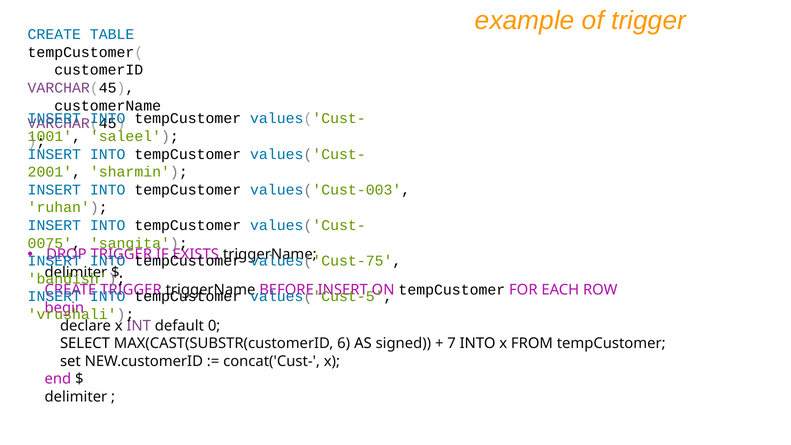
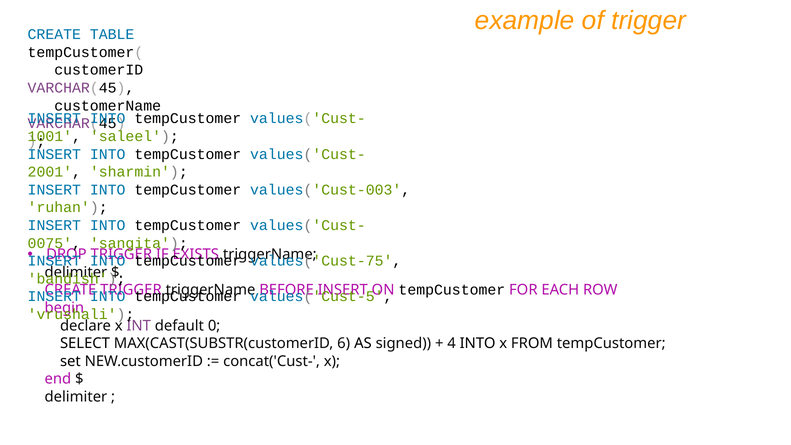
7: 7 -> 4
